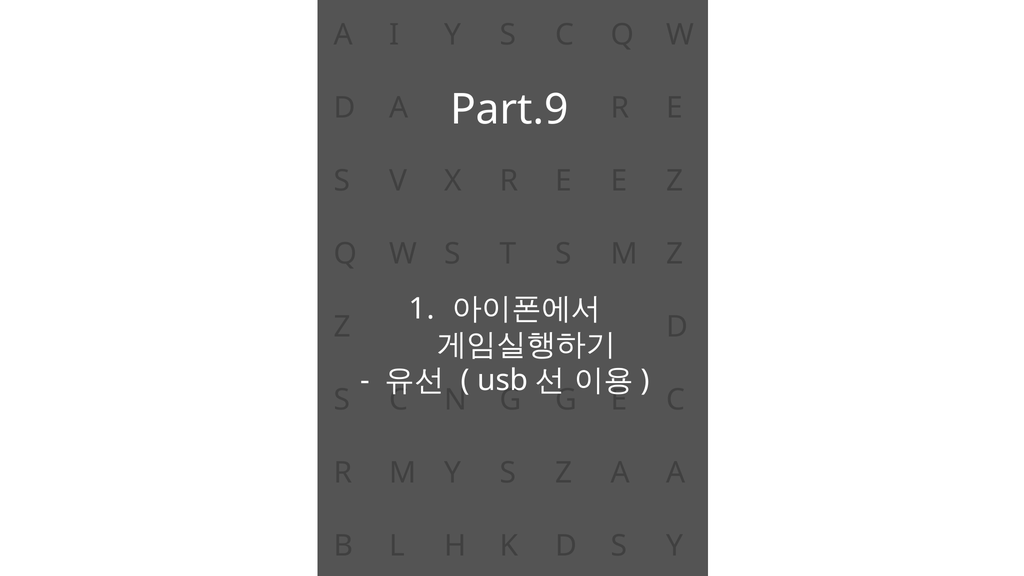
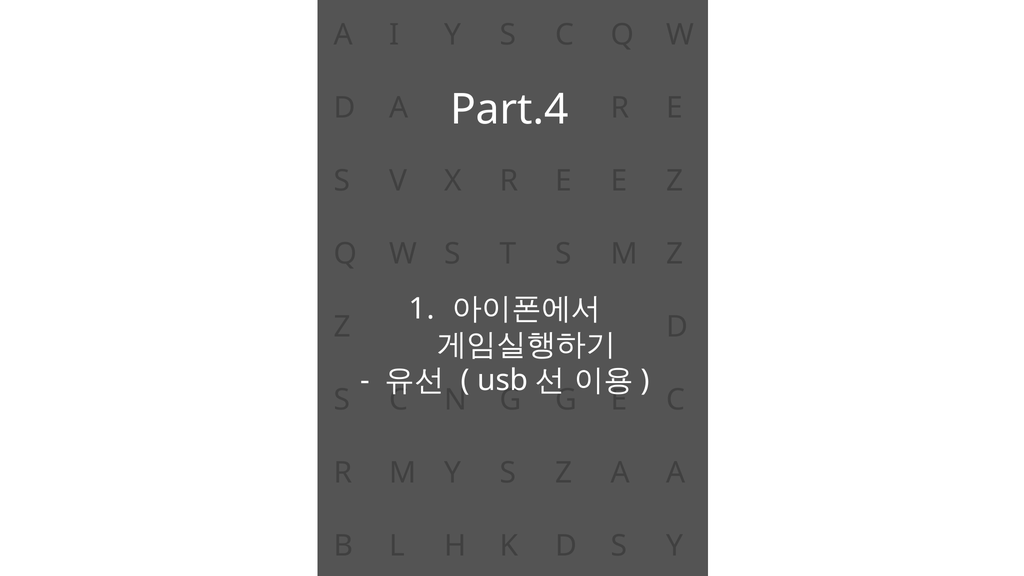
Part.9: Part.9 -> Part.4
